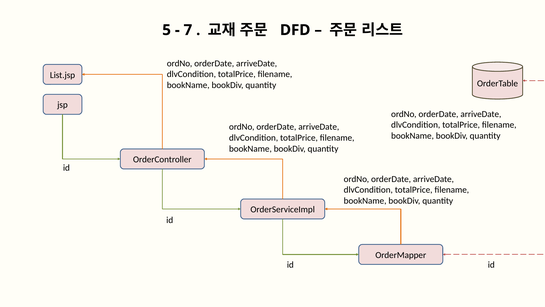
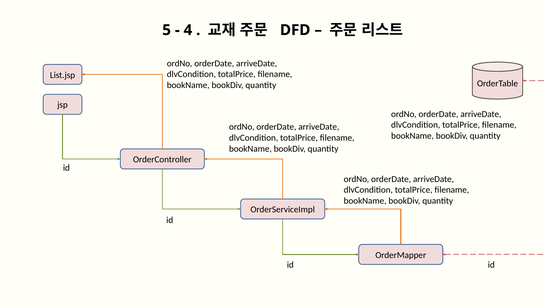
7: 7 -> 4
